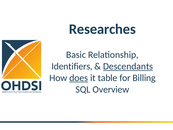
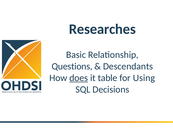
Identifiers: Identifiers -> Questions
Descendants underline: present -> none
Billing: Billing -> Using
Overview: Overview -> Decisions
